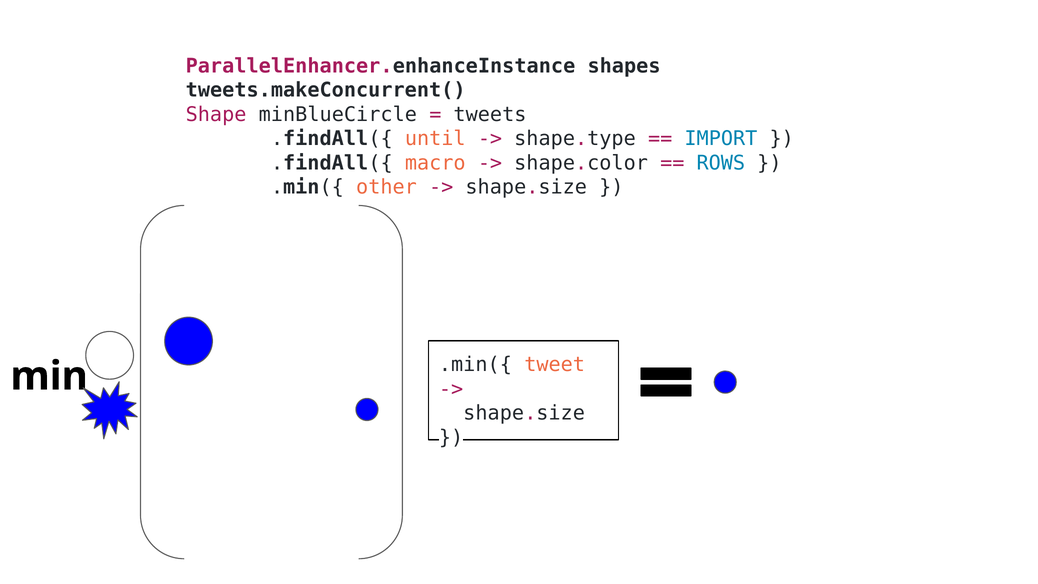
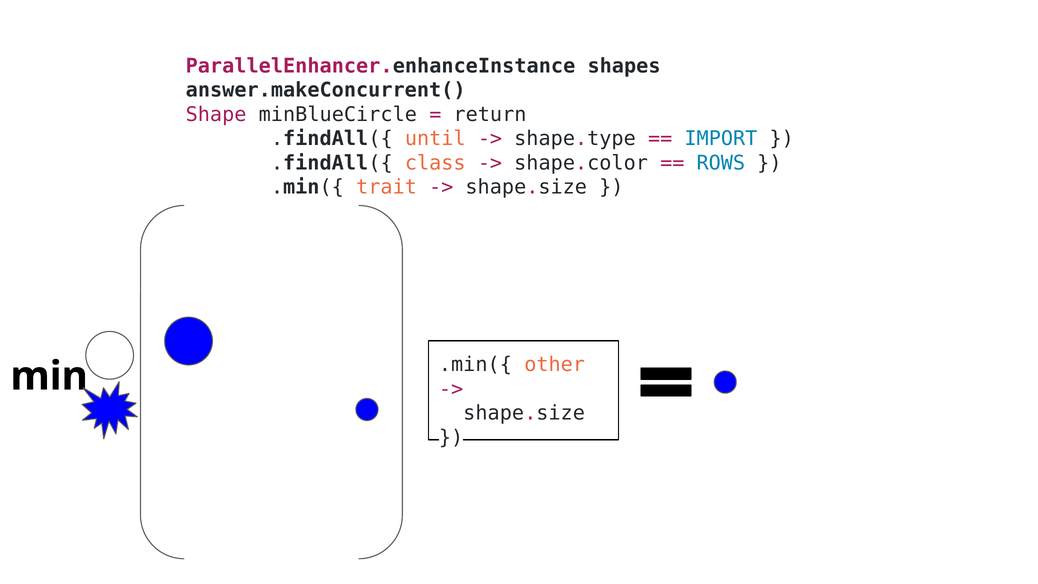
tweets.makeConcurrent(: tweets.makeConcurrent( -> answer.makeConcurrent(
tweets: tweets -> return
macro: macro -> class
other: other -> trait
tweet: tweet -> other
